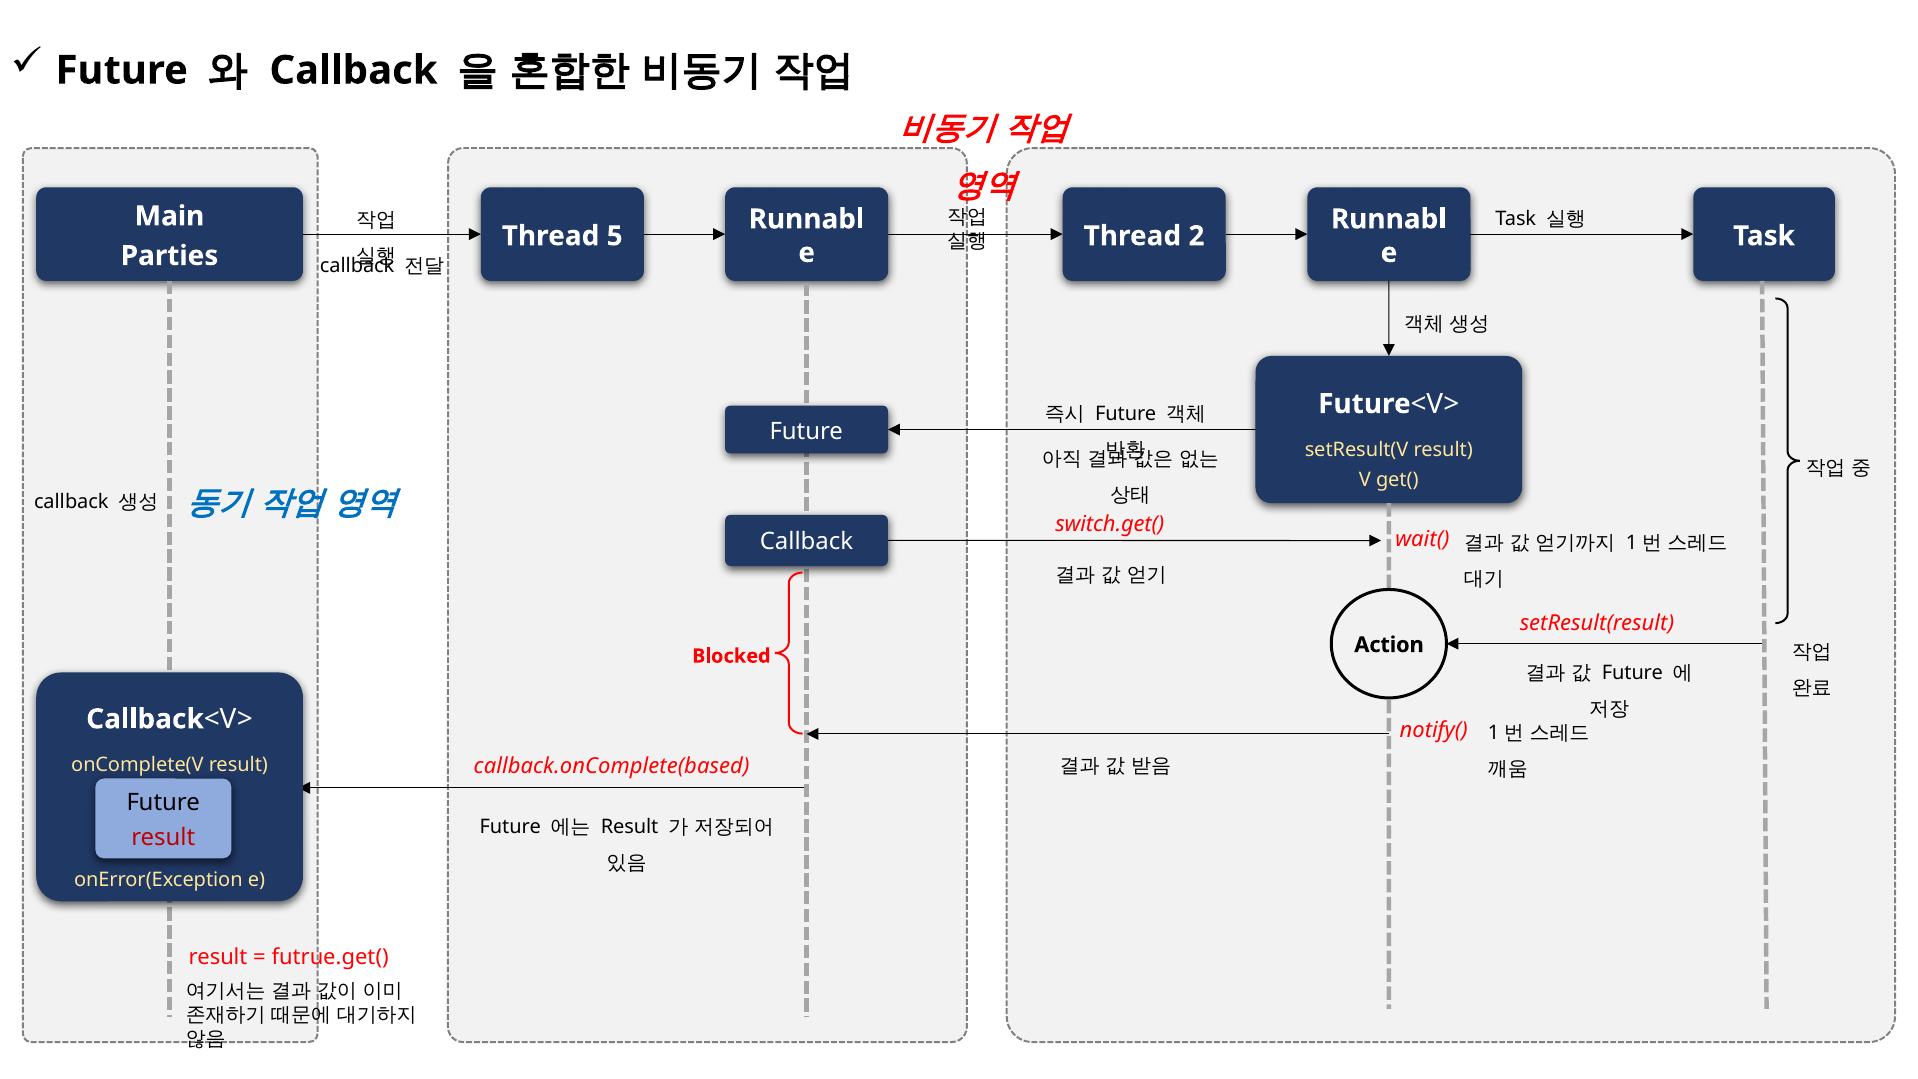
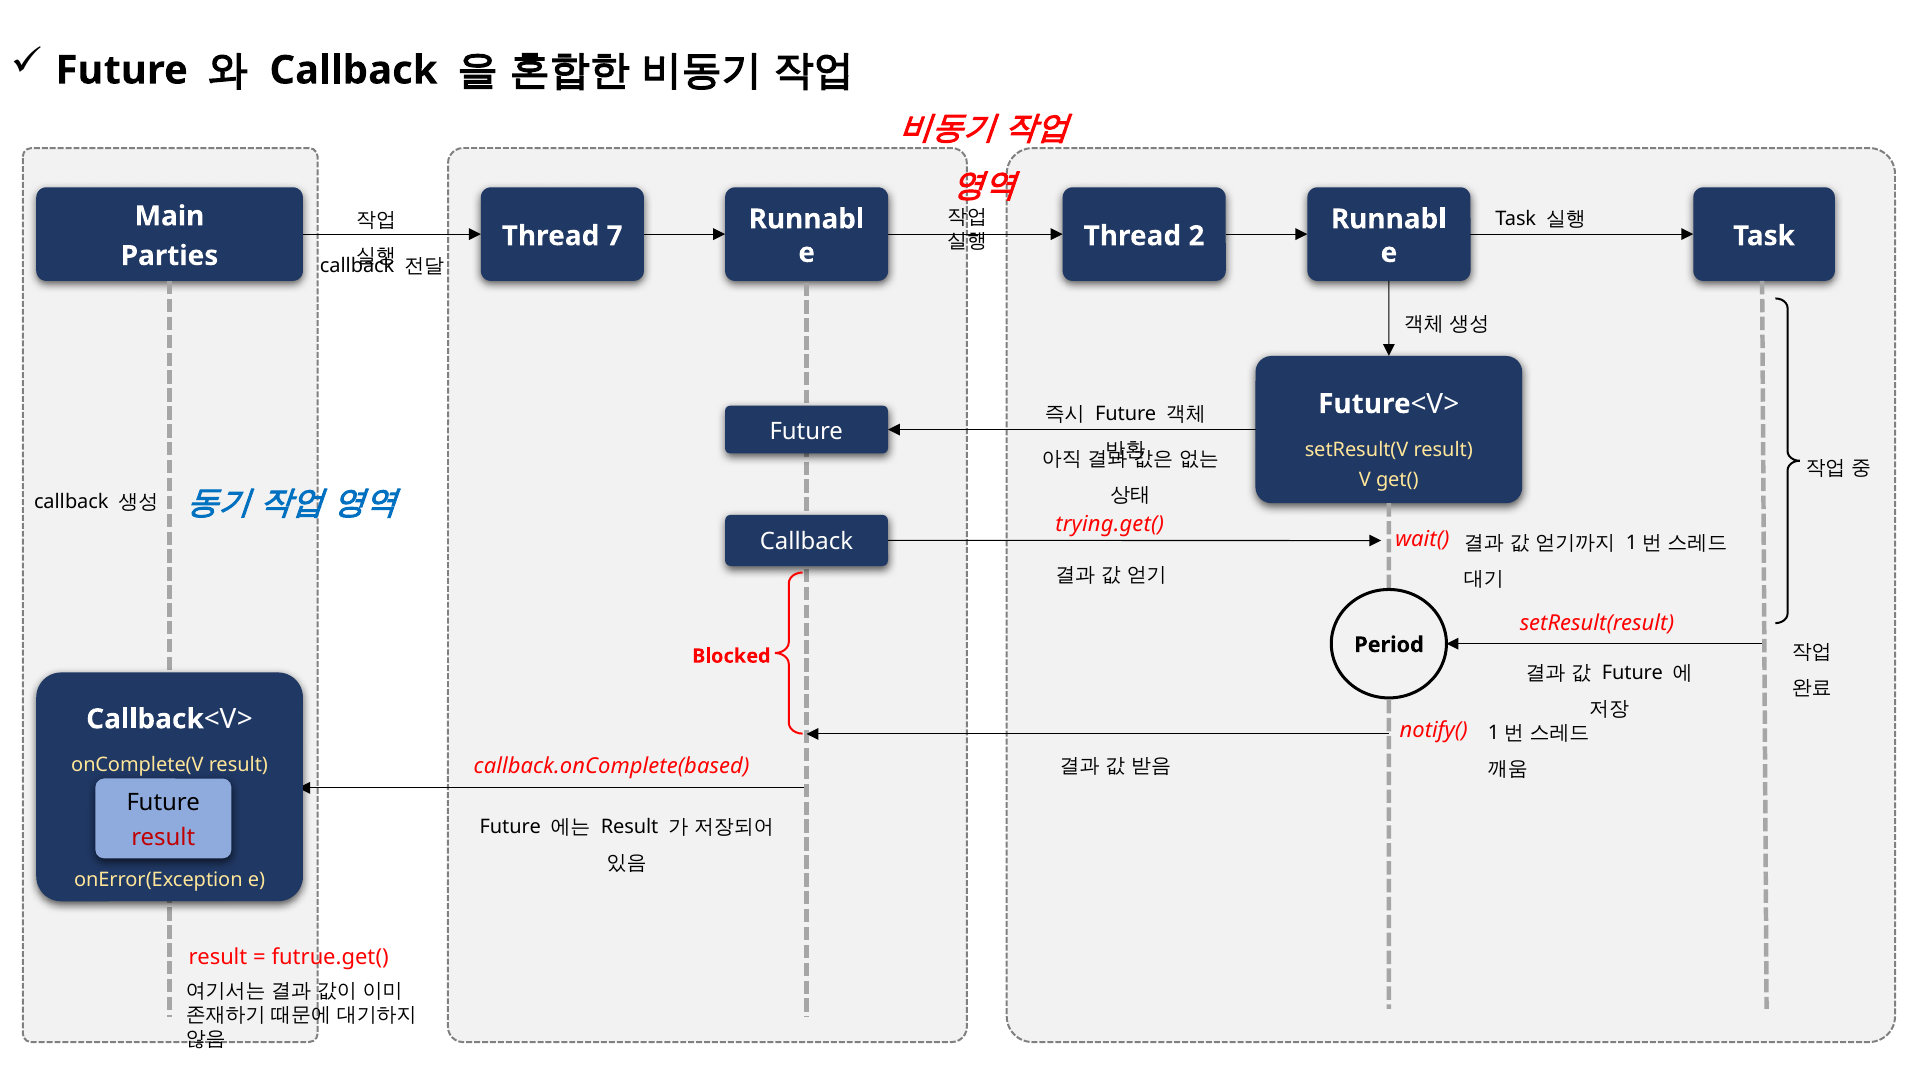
5: 5 -> 7
switch.get(: switch.get( -> trying.get(
Action: Action -> Period
